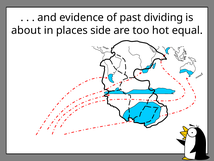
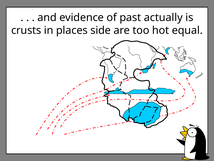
dividing: dividing -> actually
about: about -> crusts
